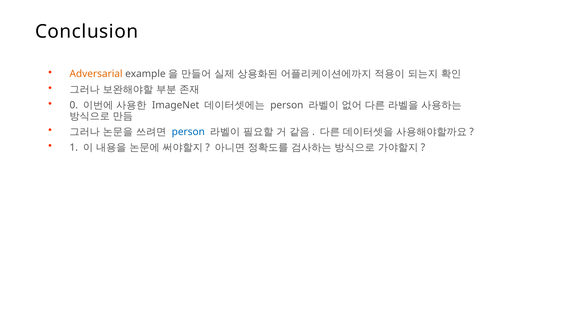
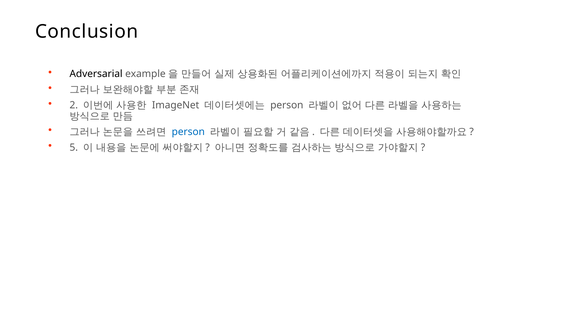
Adversarial colour: orange -> black
0: 0 -> 2
1: 1 -> 5
